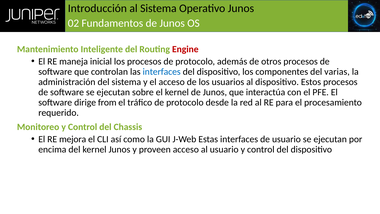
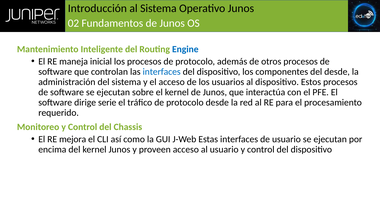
Engine colour: red -> blue
del varias: varias -> desde
from: from -> serie
